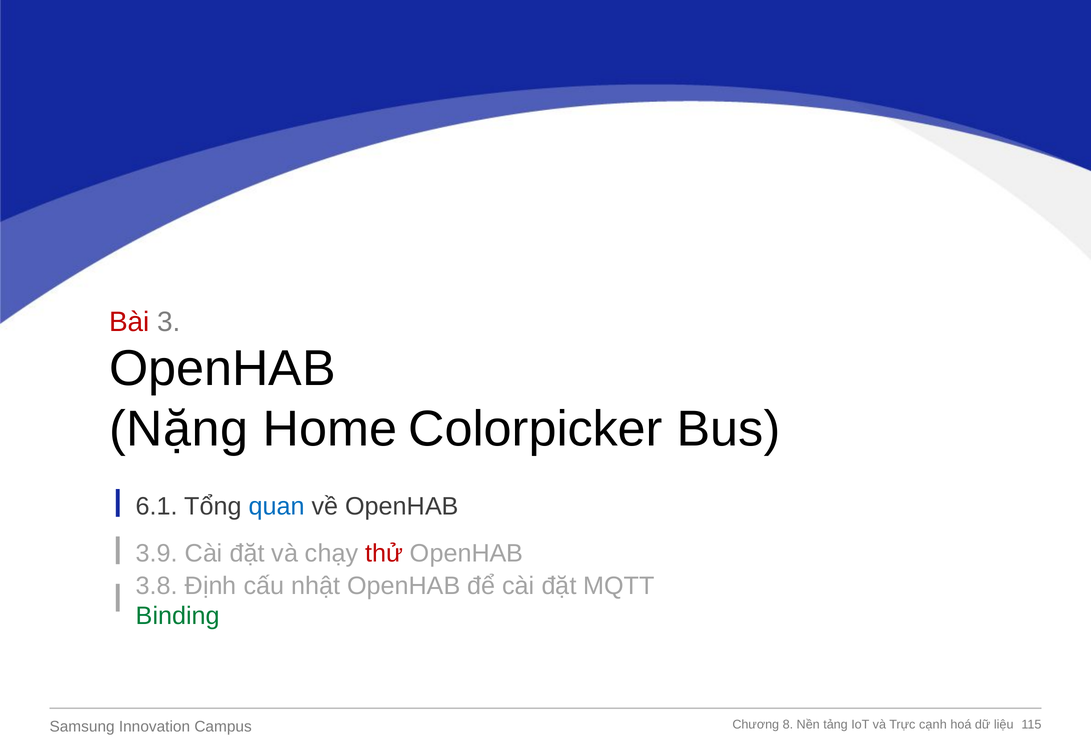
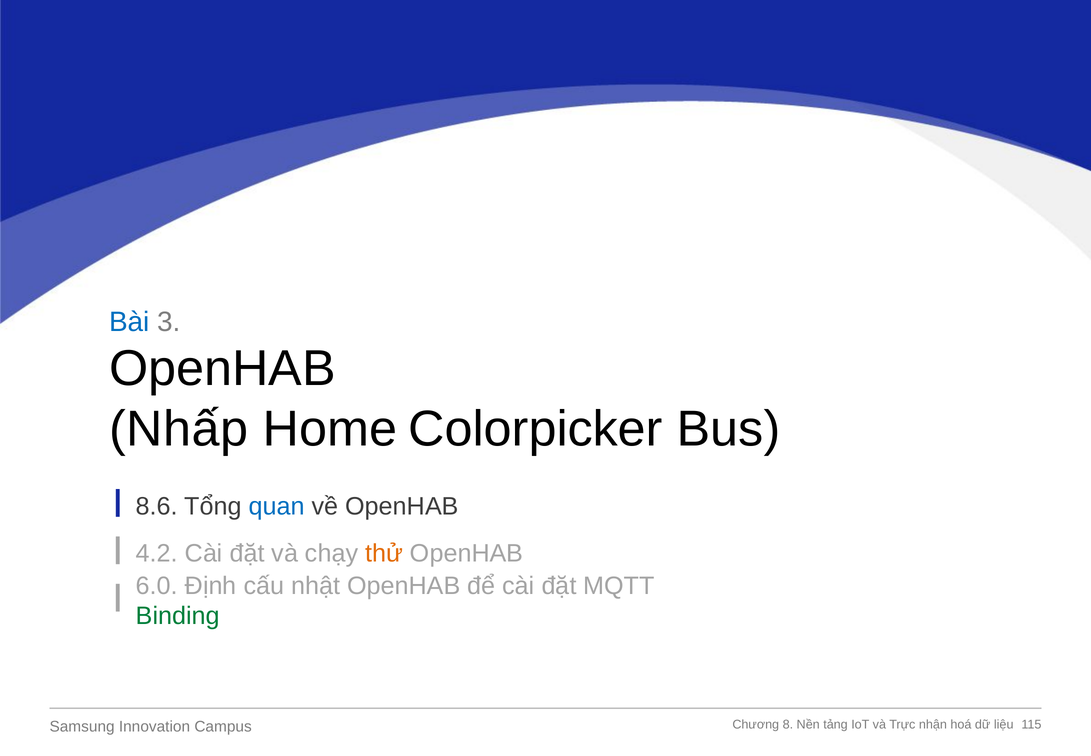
Bài colour: red -> blue
Nặng: Nặng -> Nhấp
6.1: 6.1 -> 8.6
3.9: 3.9 -> 4.2
thử colour: red -> orange
3.8: 3.8 -> 6.0
cạnh: cạnh -> nhận
